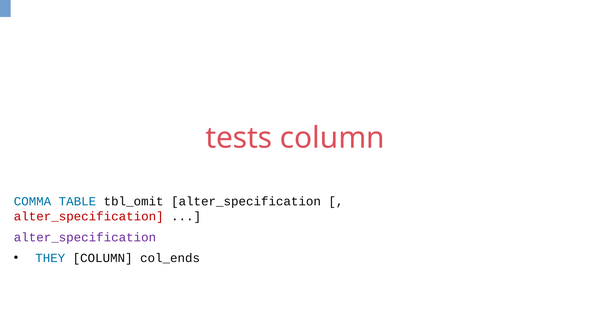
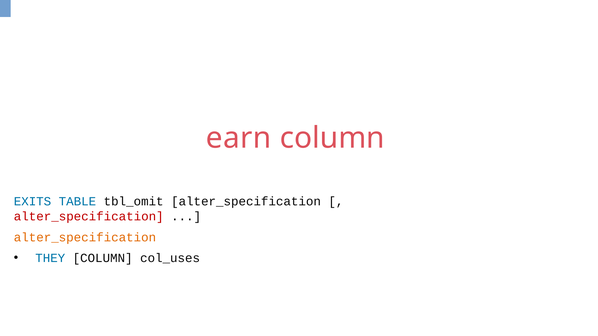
tests: tests -> earn
COMMA: COMMA -> EXITS
alter_specification at (85, 238) colour: purple -> orange
col_ends: col_ends -> col_uses
